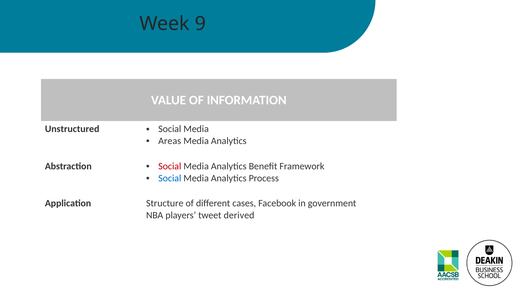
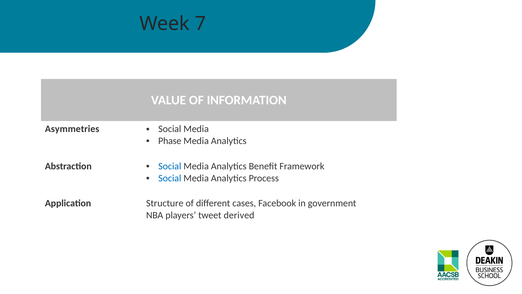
9: 9 -> 7
Unstructured: Unstructured -> Asymmetries
Areas: Areas -> Phase
Social at (170, 166) colour: red -> blue
